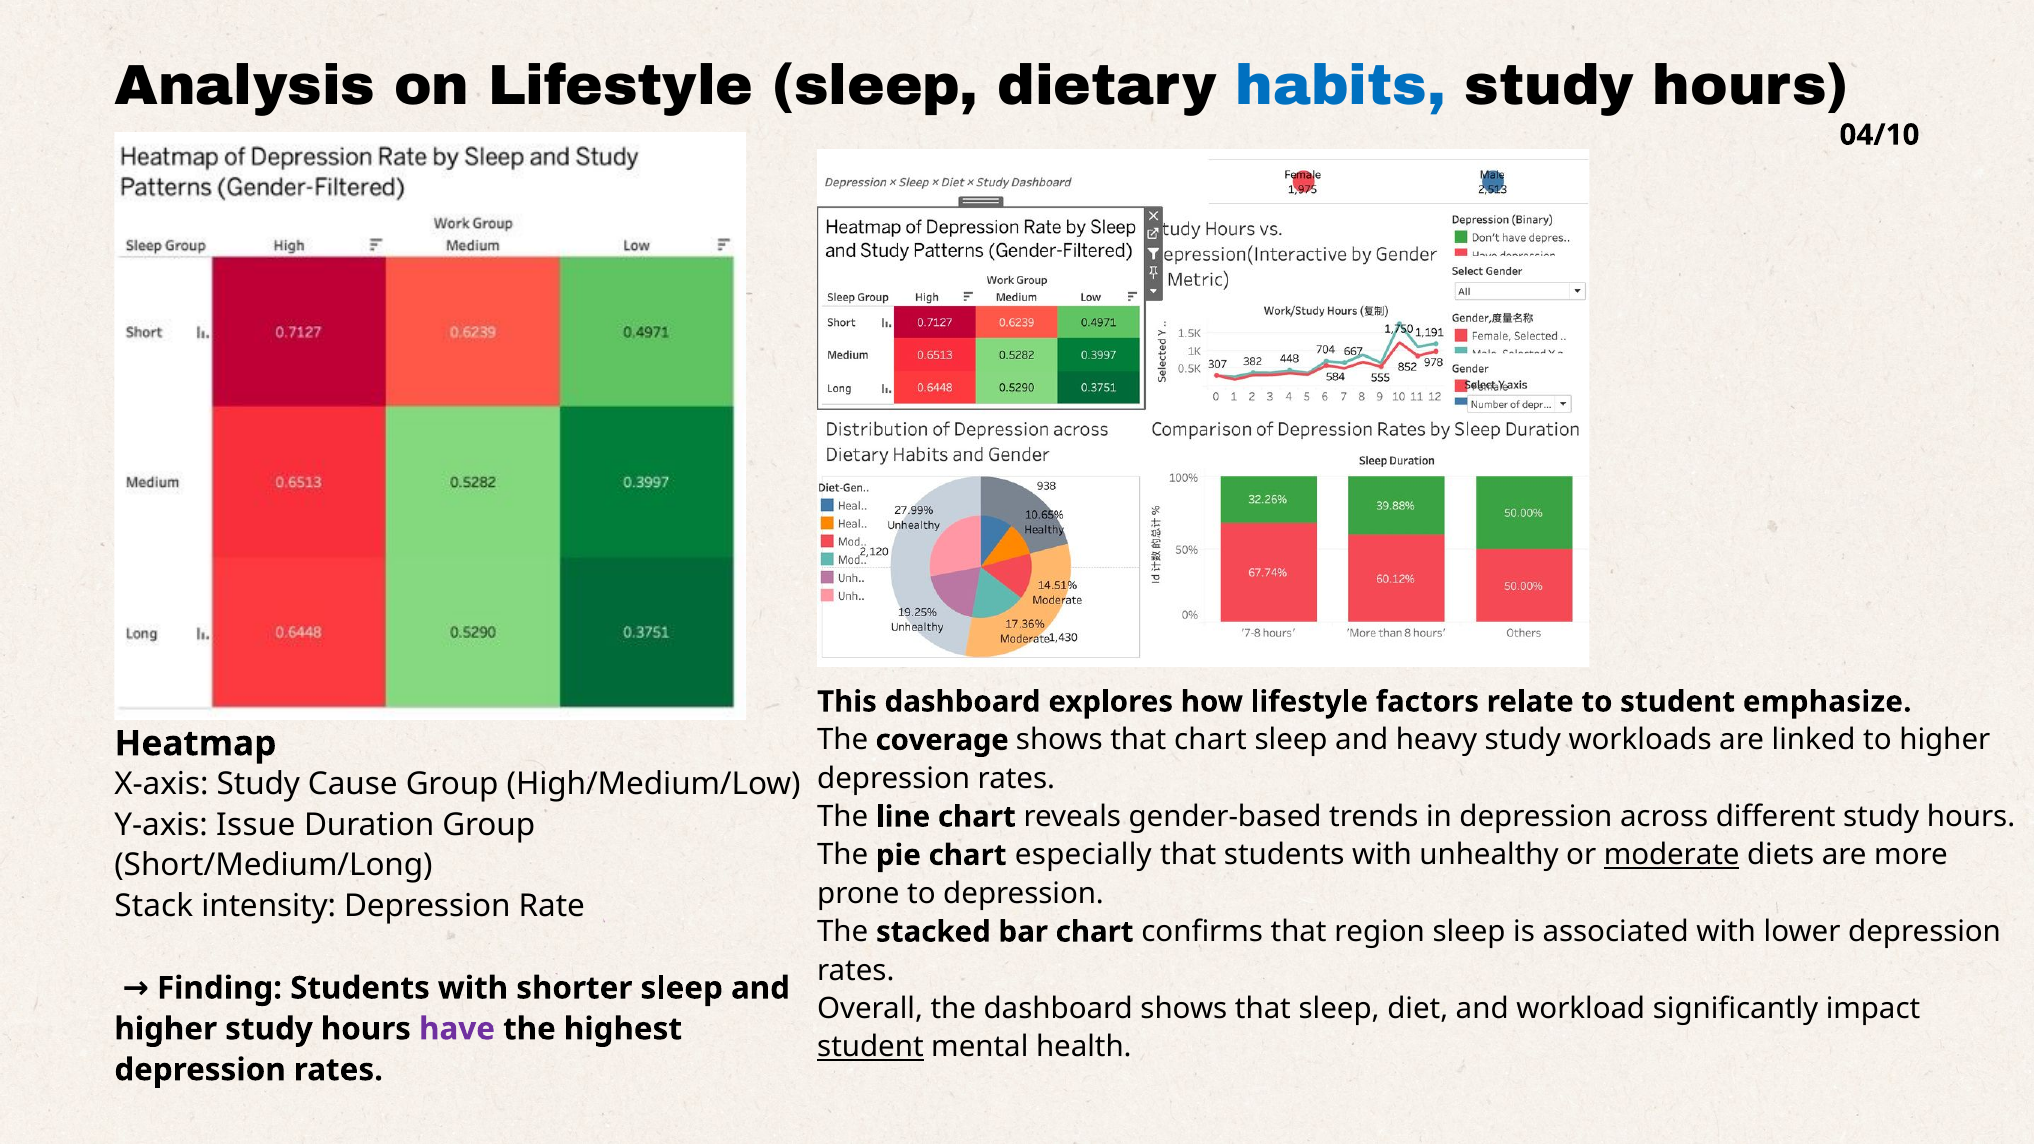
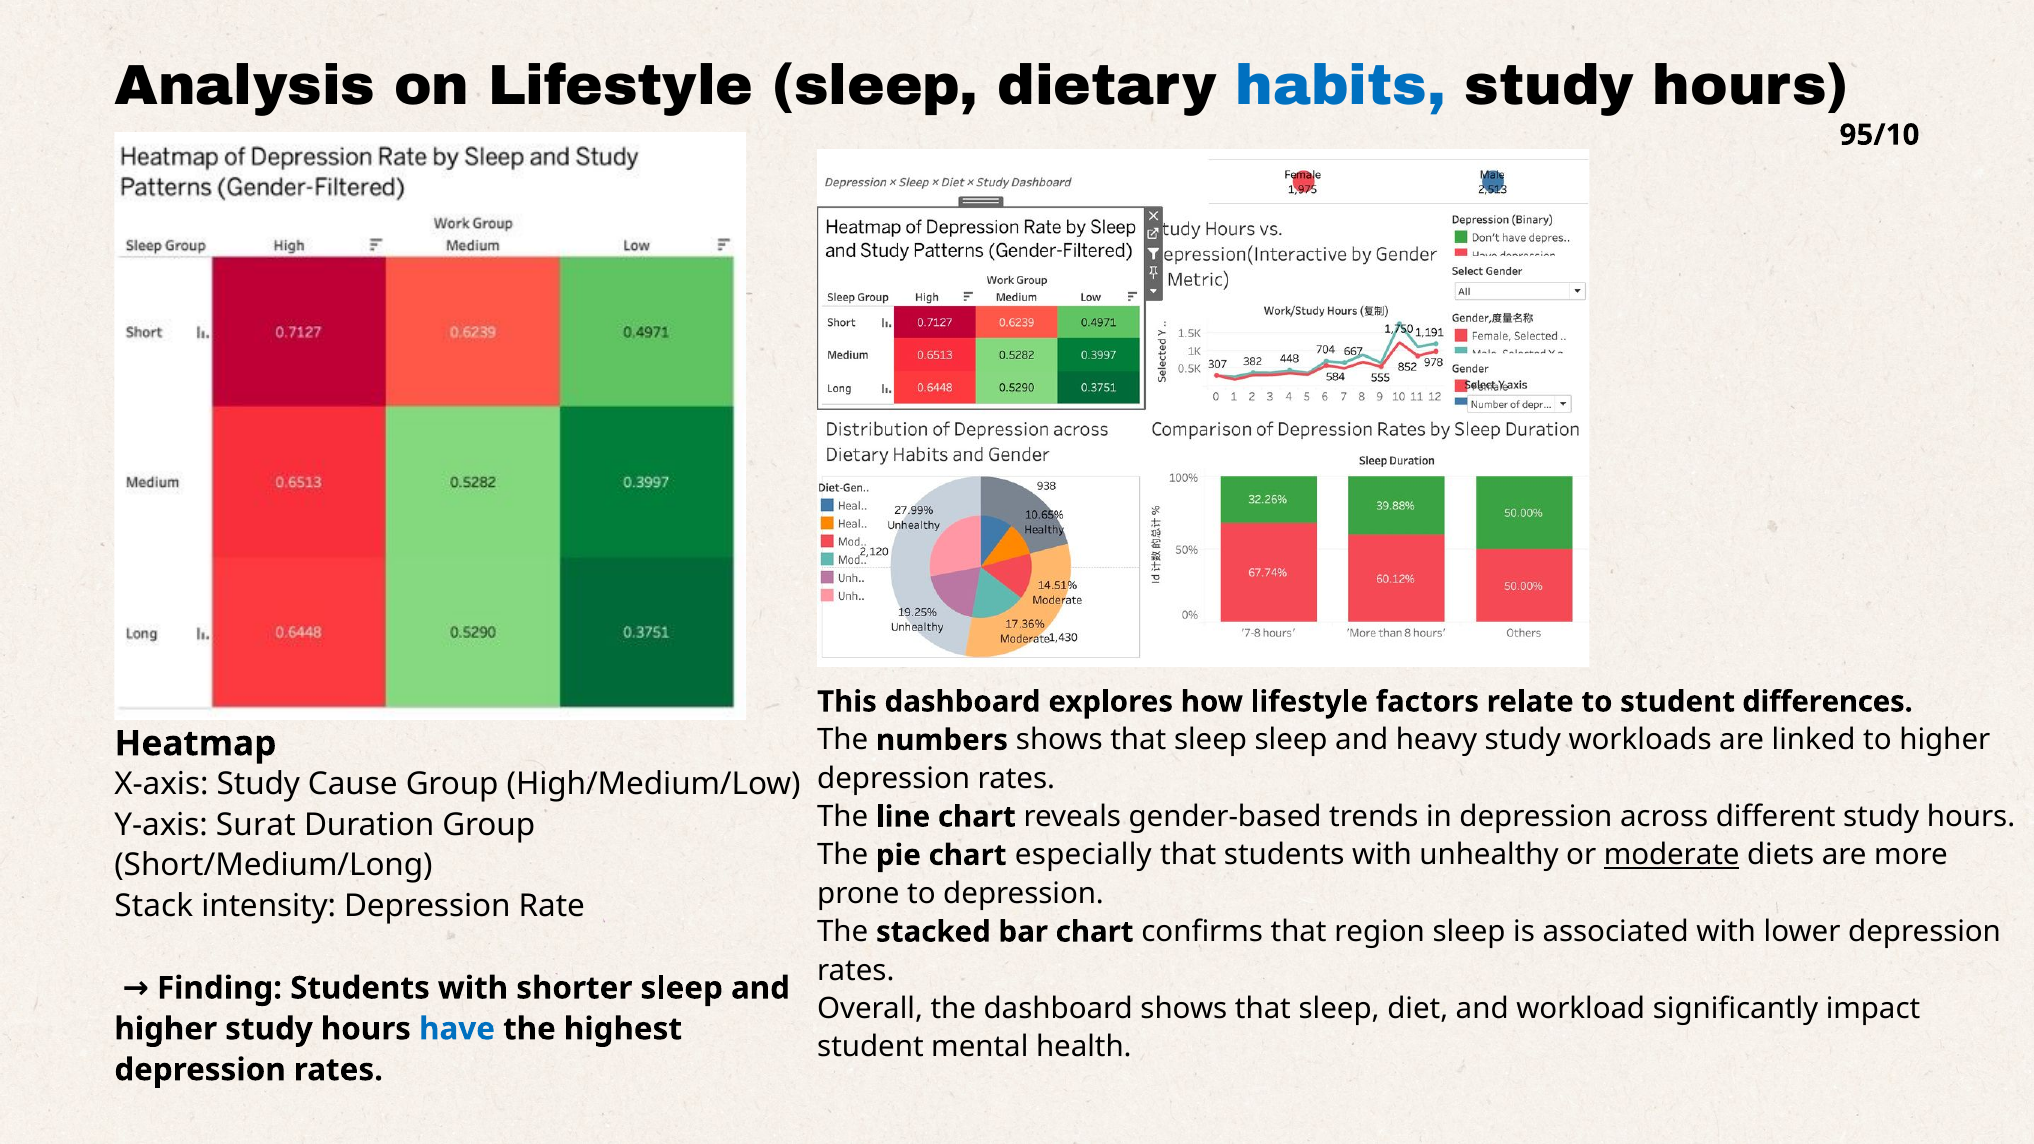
04/10: 04/10 -> 95/10
emphasize: emphasize -> differences
coverage: coverage -> numbers
chart at (1210, 740): chart -> sleep
Issue: Issue -> Surat
have colour: purple -> blue
student at (870, 1047) underline: present -> none
